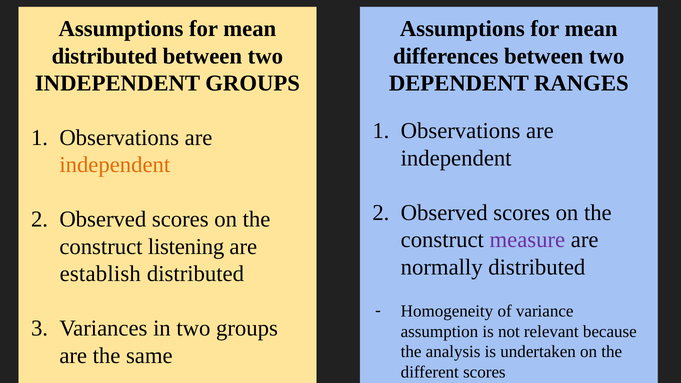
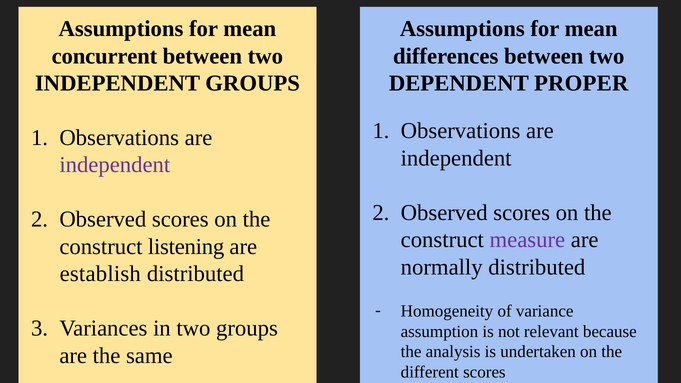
distributed at (104, 56): distributed -> concurrent
RANGES: RANGES -> PROPER
independent at (115, 165) colour: orange -> purple
